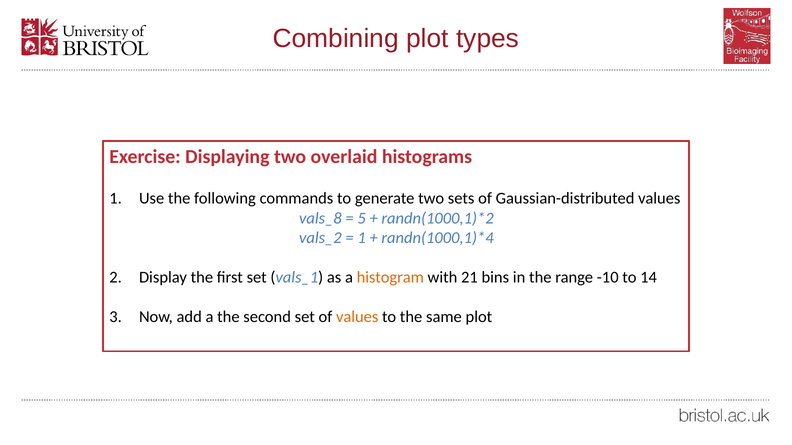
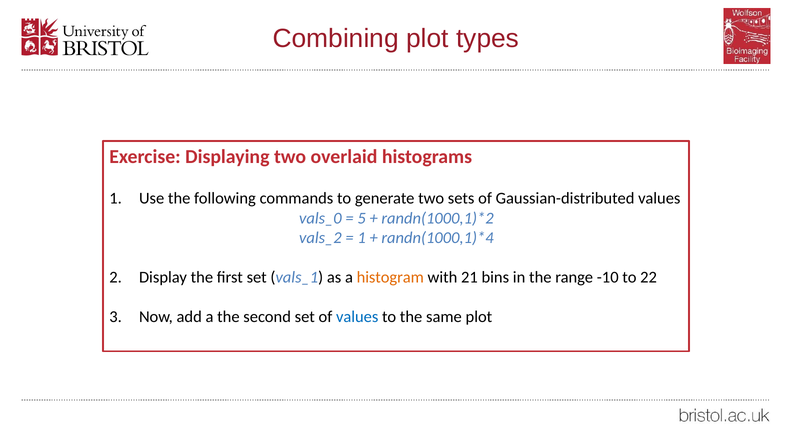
vals_8: vals_8 -> vals_0
14: 14 -> 22
values at (357, 317) colour: orange -> blue
